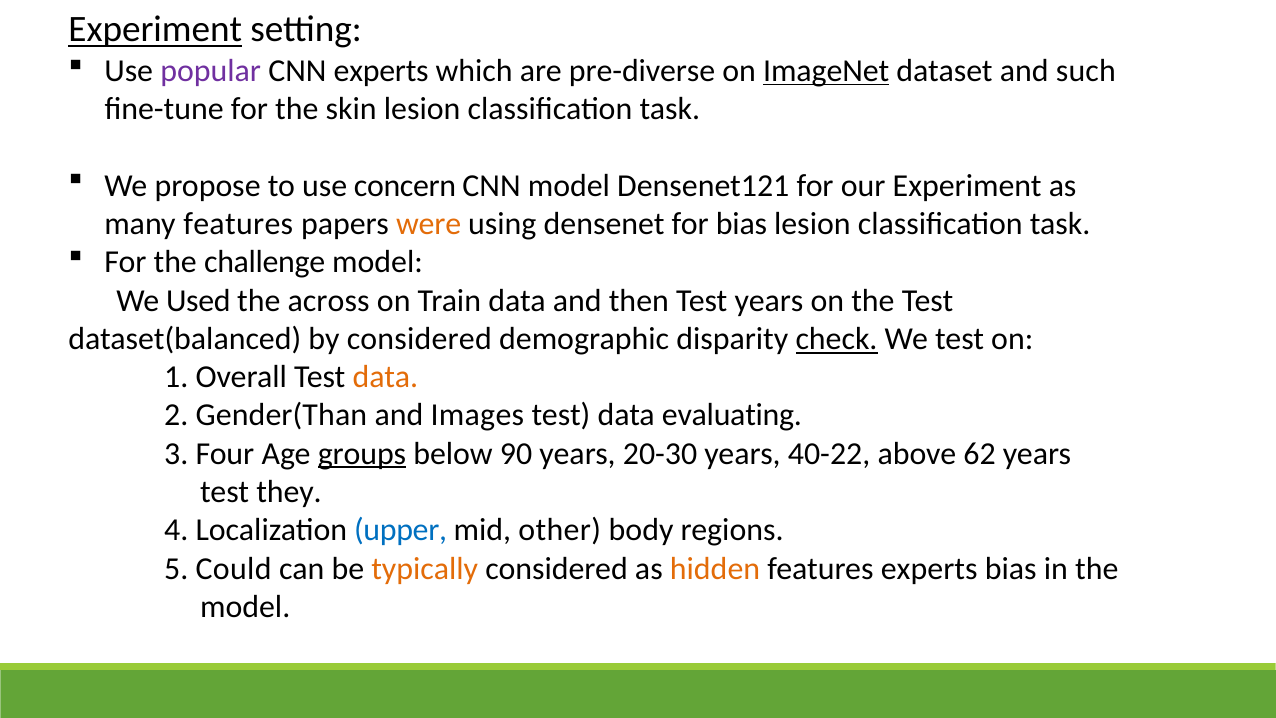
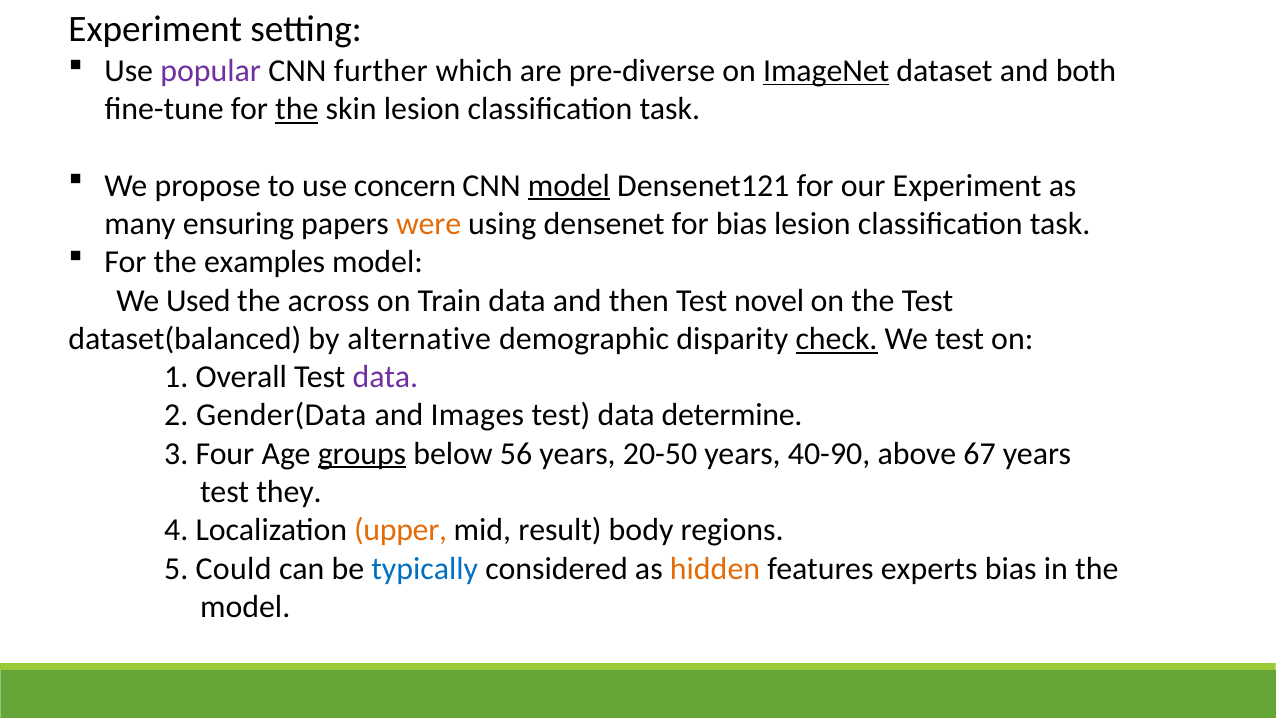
Experiment at (155, 30) underline: present -> none
CNN experts: experts -> further
such: such -> both
the at (297, 109) underline: none -> present
model at (569, 186) underline: none -> present
many features: features -> ensuring
challenge: challenge -> examples
Test years: years -> novel
by considered: considered -> alternative
data at (385, 377) colour: orange -> purple
Gender(Than: Gender(Than -> Gender(Data
evaluating: evaluating -> determine
90: 90 -> 56
20-30: 20-30 -> 20-50
40-22: 40-22 -> 40-90
62: 62 -> 67
upper colour: blue -> orange
other: other -> result
typically colour: orange -> blue
